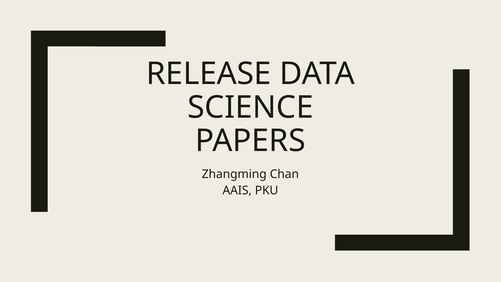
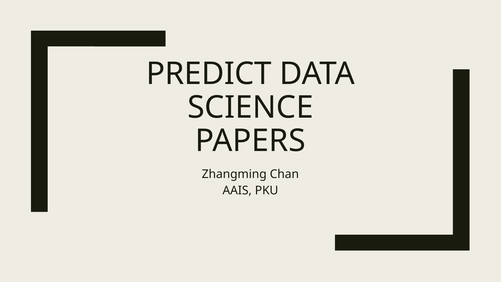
RELEASE: RELEASE -> PREDICT
